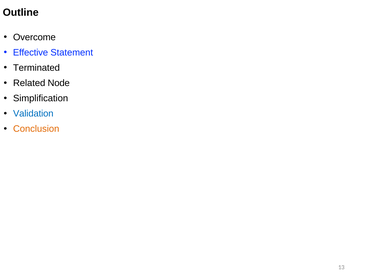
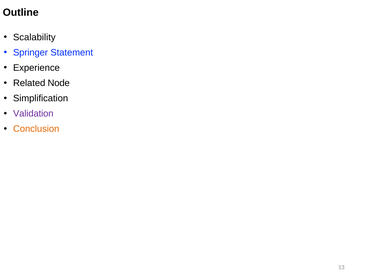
Overcome: Overcome -> Scalability
Effective: Effective -> Springer
Terminated: Terminated -> Experience
Validation colour: blue -> purple
